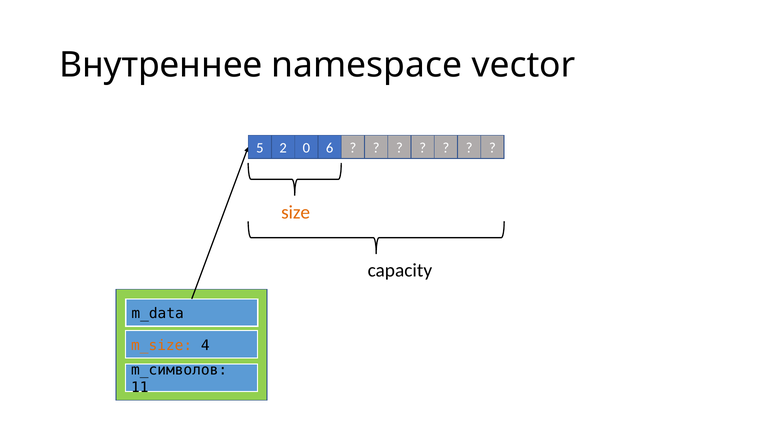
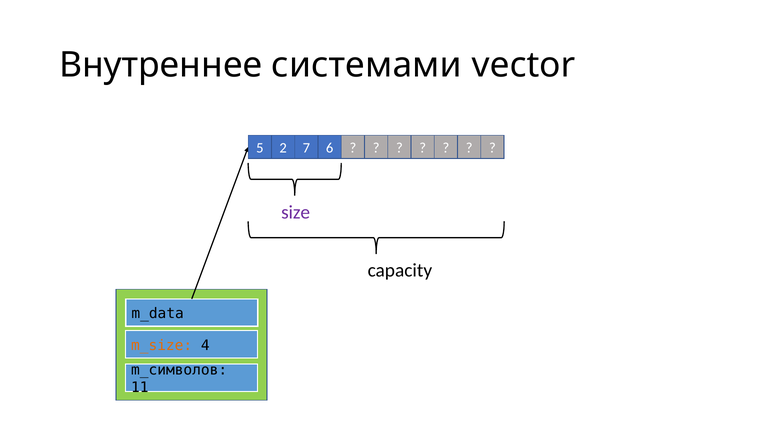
namespace: namespace -> системами
0: 0 -> 7
size colour: orange -> purple
